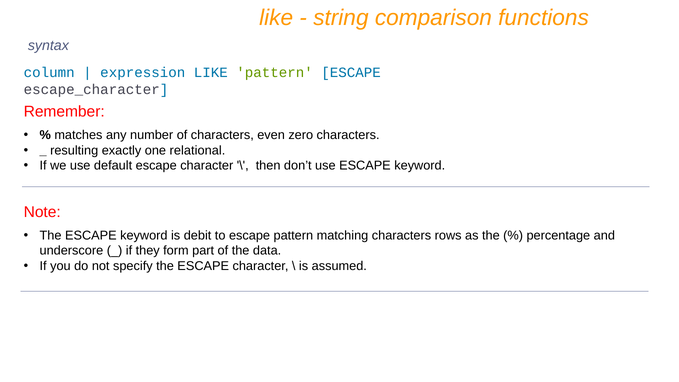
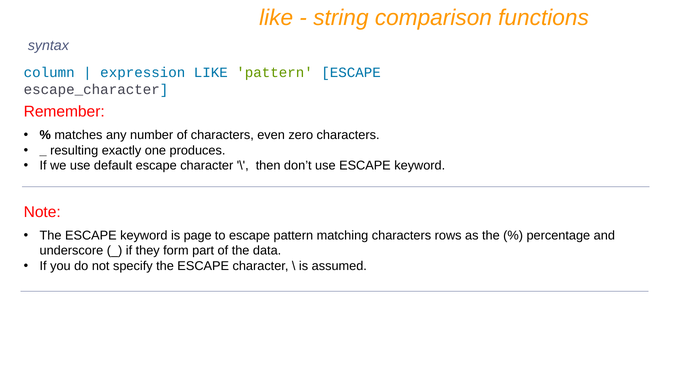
relational: relational -> produces
debit: debit -> page
